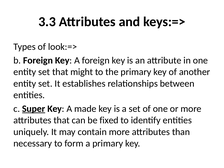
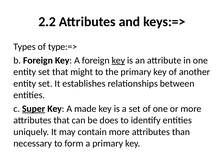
3.3: 3.3 -> 2.2
look:=>: look:=> -> type:=>
key at (118, 60) underline: none -> present
fixed: fixed -> does
